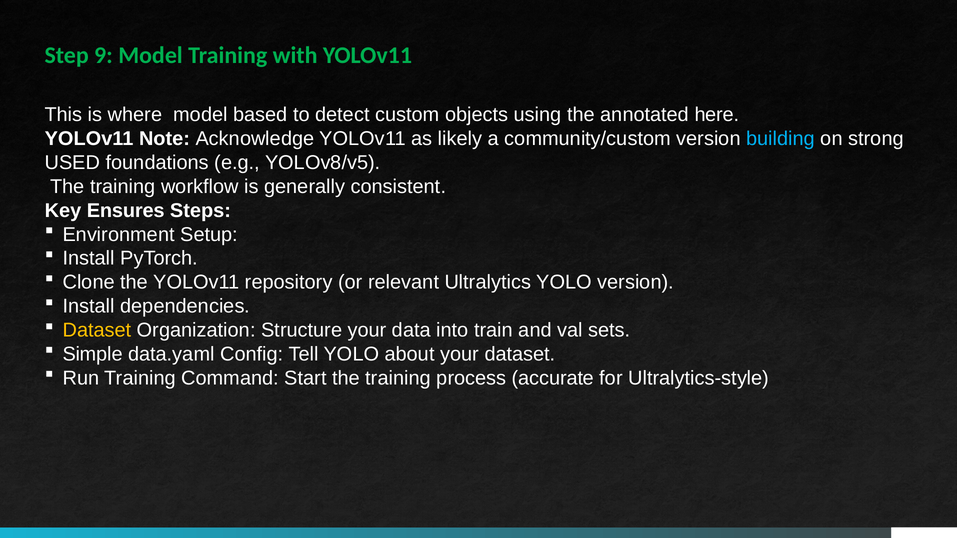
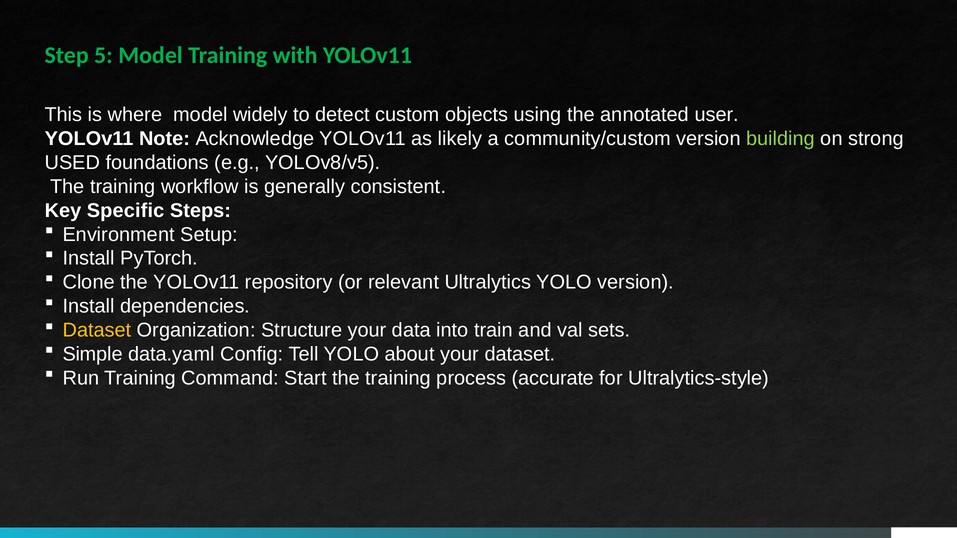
9: 9 -> 5
based: based -> widely
here: here -> user
building colour: light blue -> light green
Ensures: Ensures -> Specific
